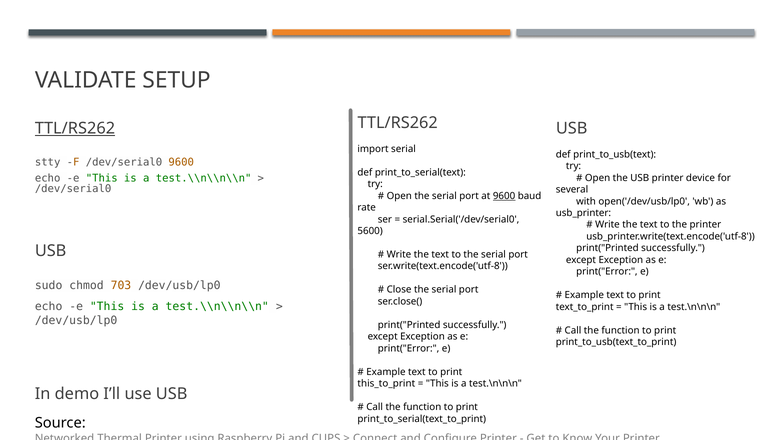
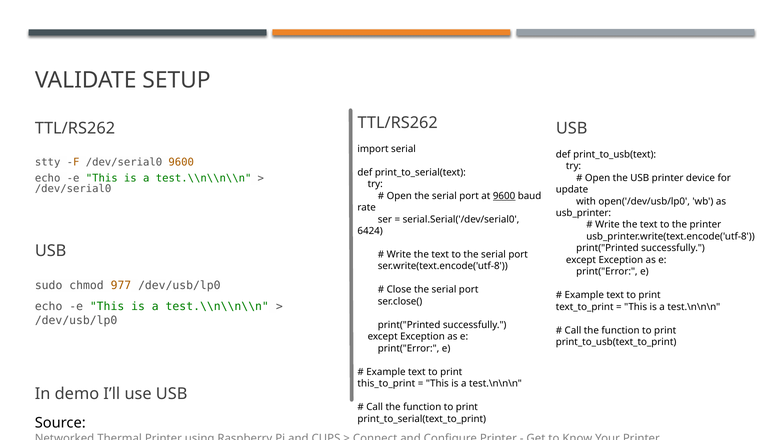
TTL/RS262 at (75, 129) underline: present -> none
several: several -> update
5600: 5600 -> 6424
703: 703 -> 977
